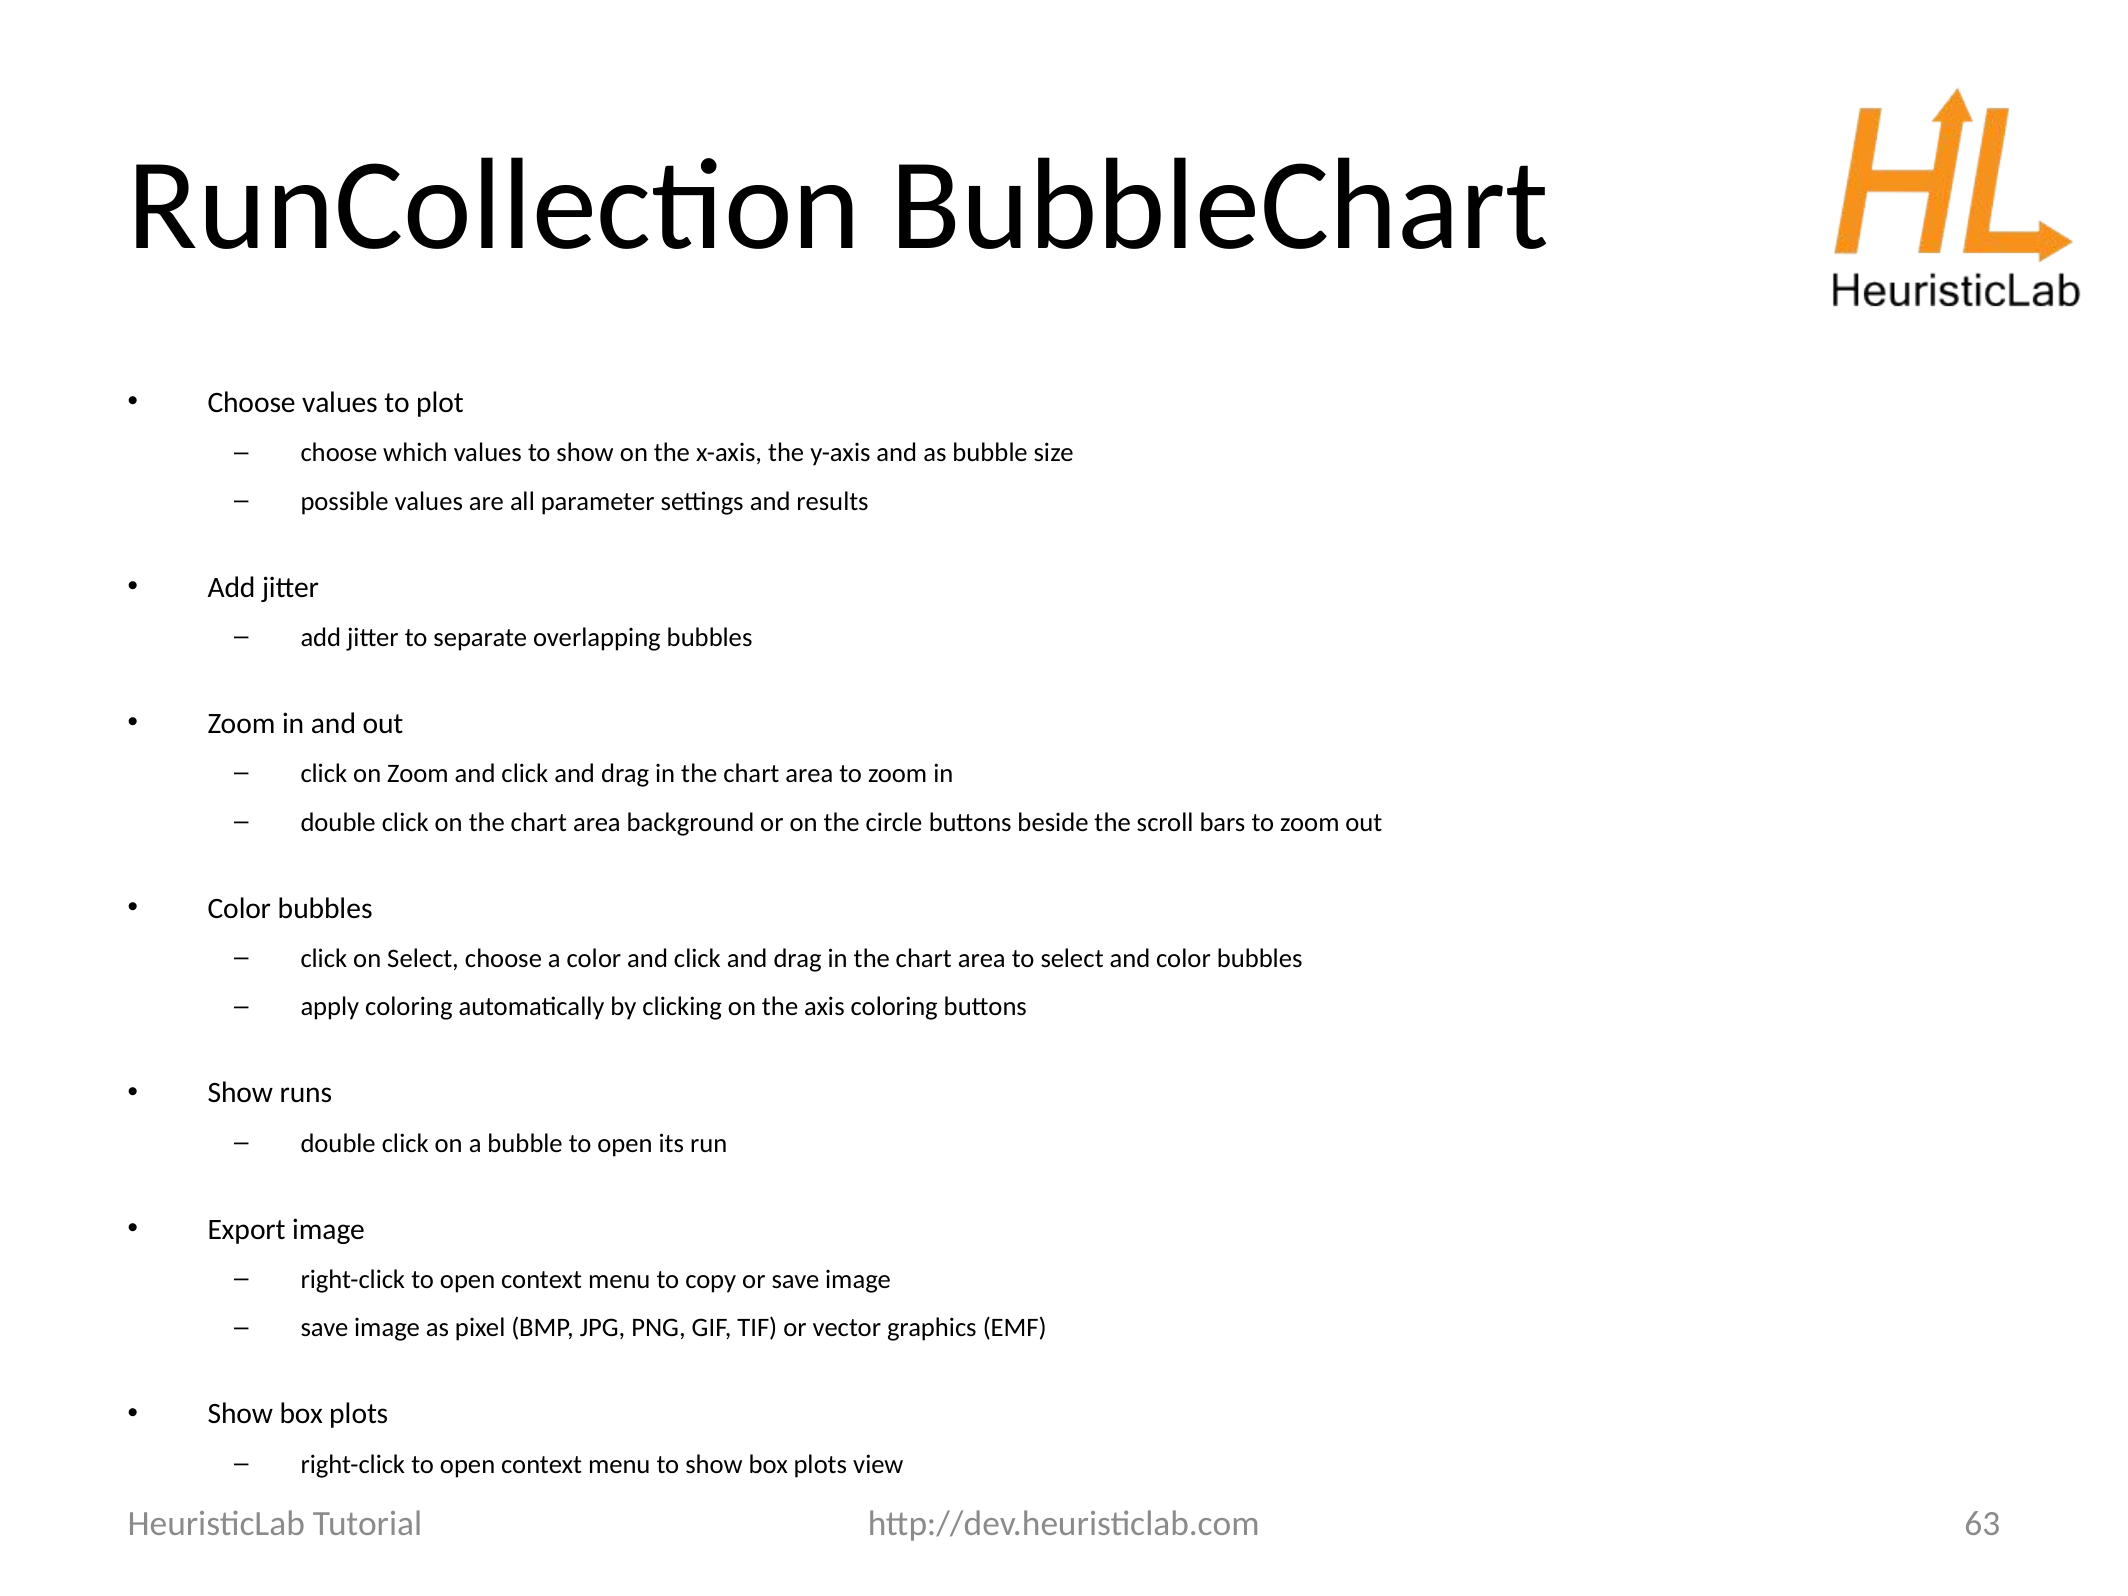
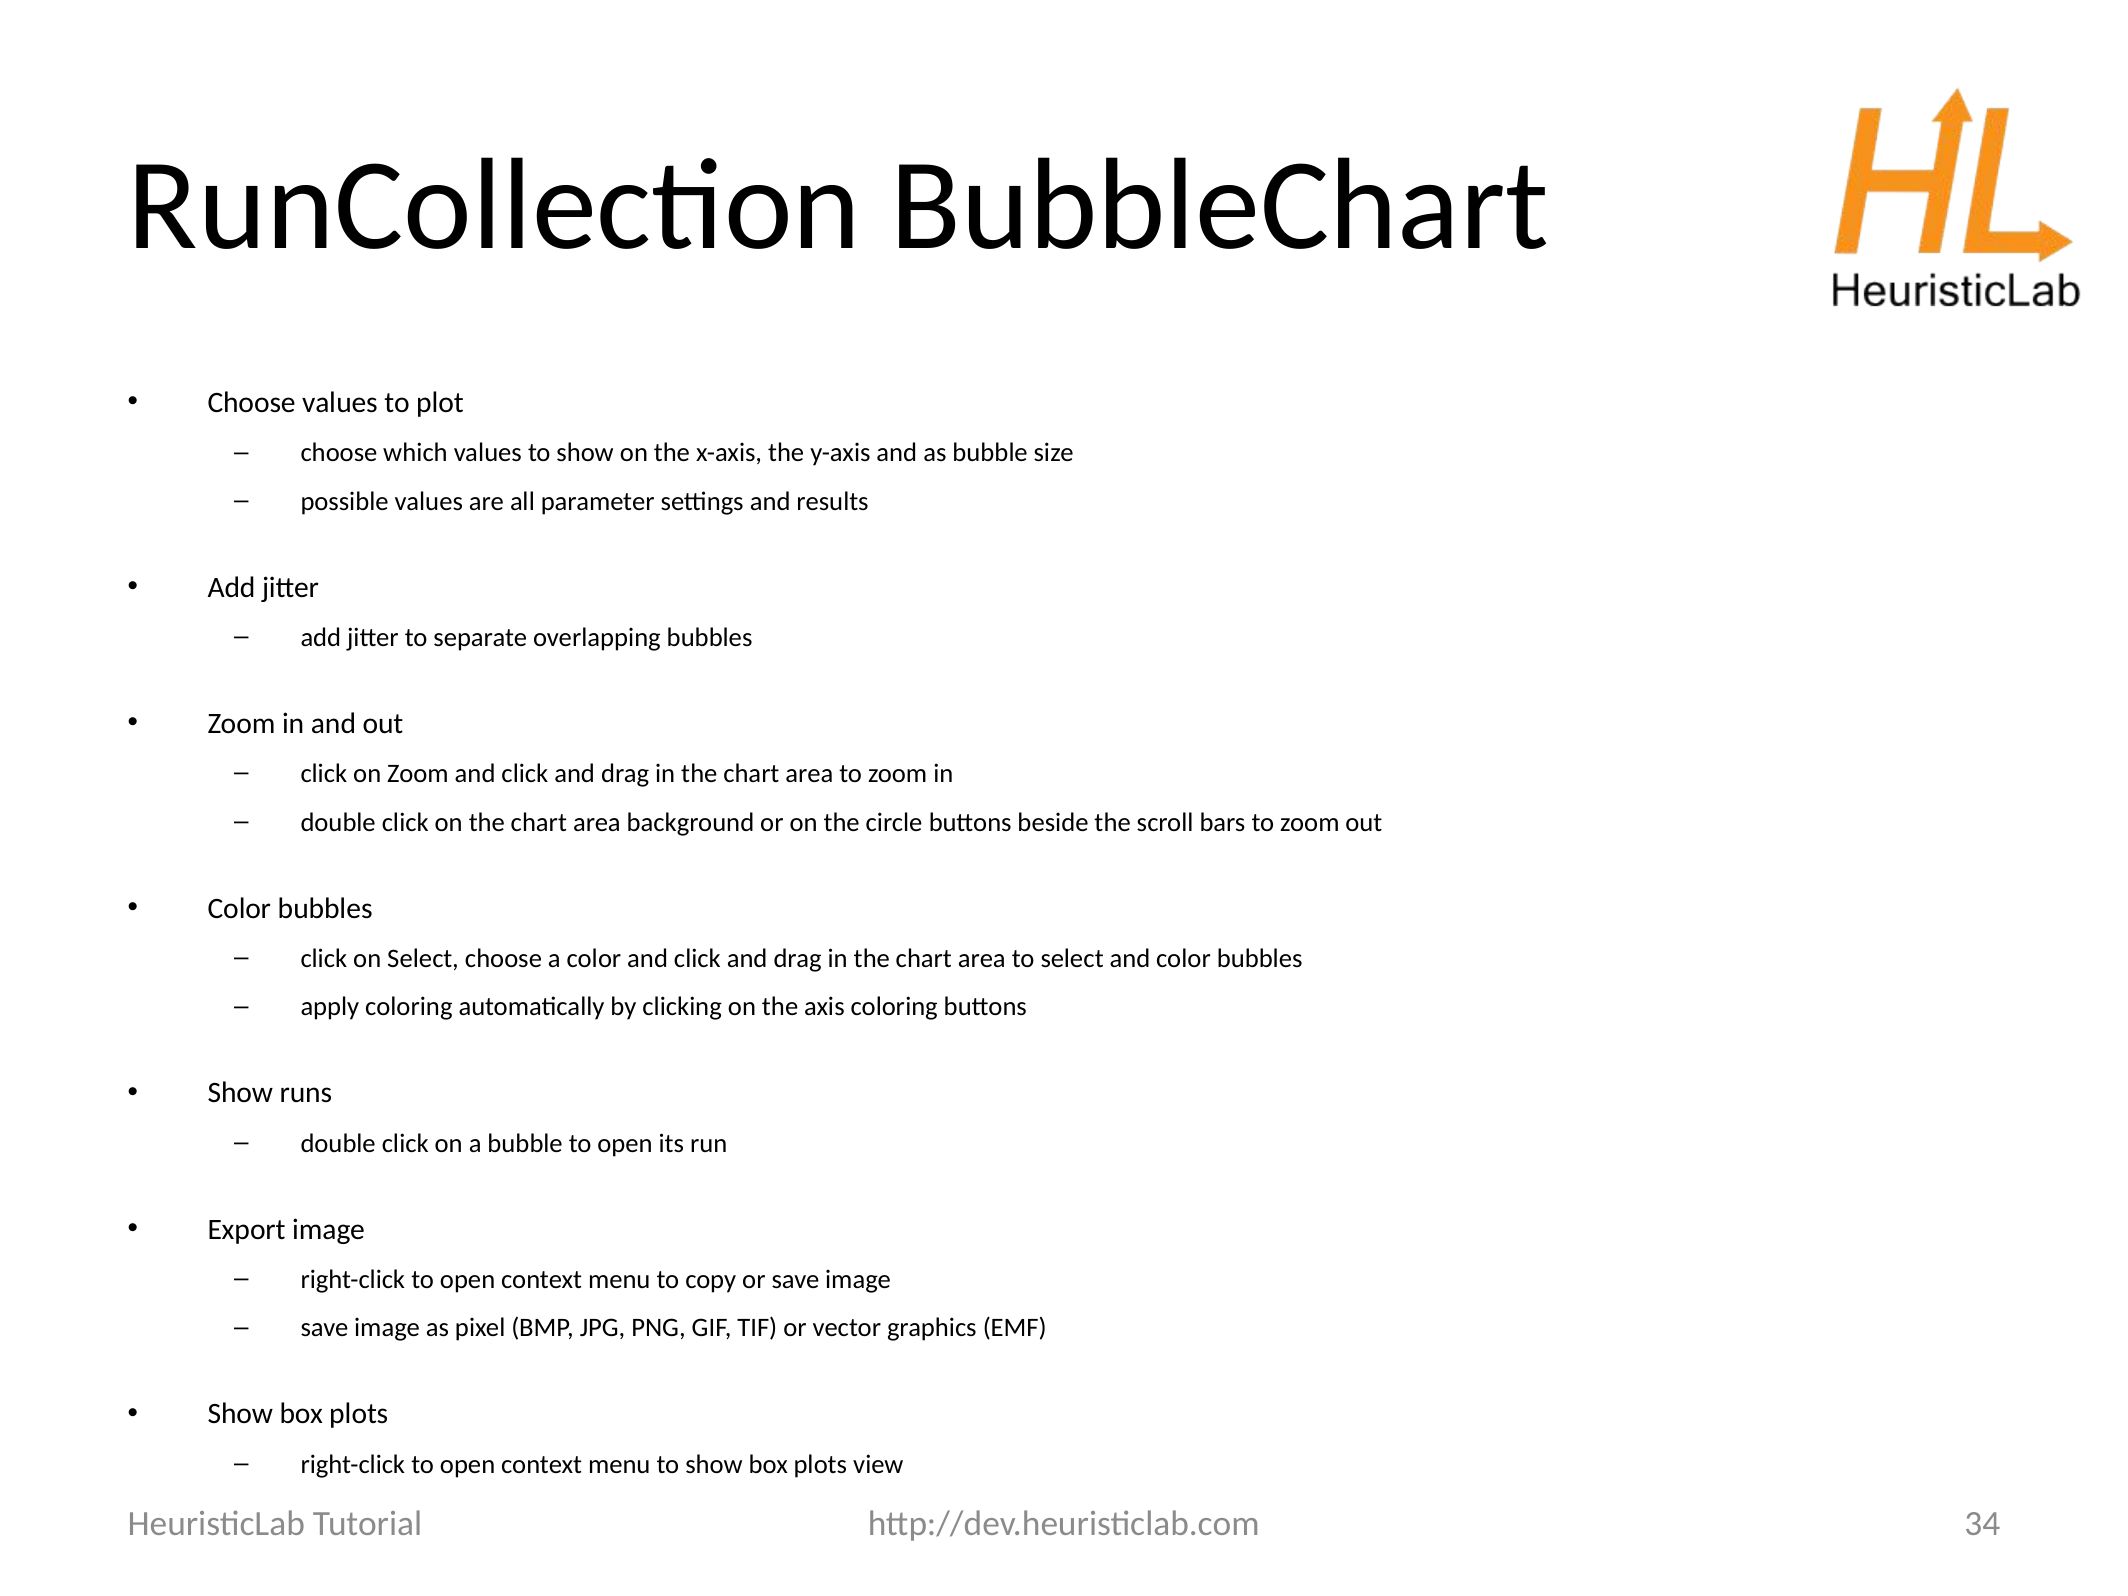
63: 63 -> 34
